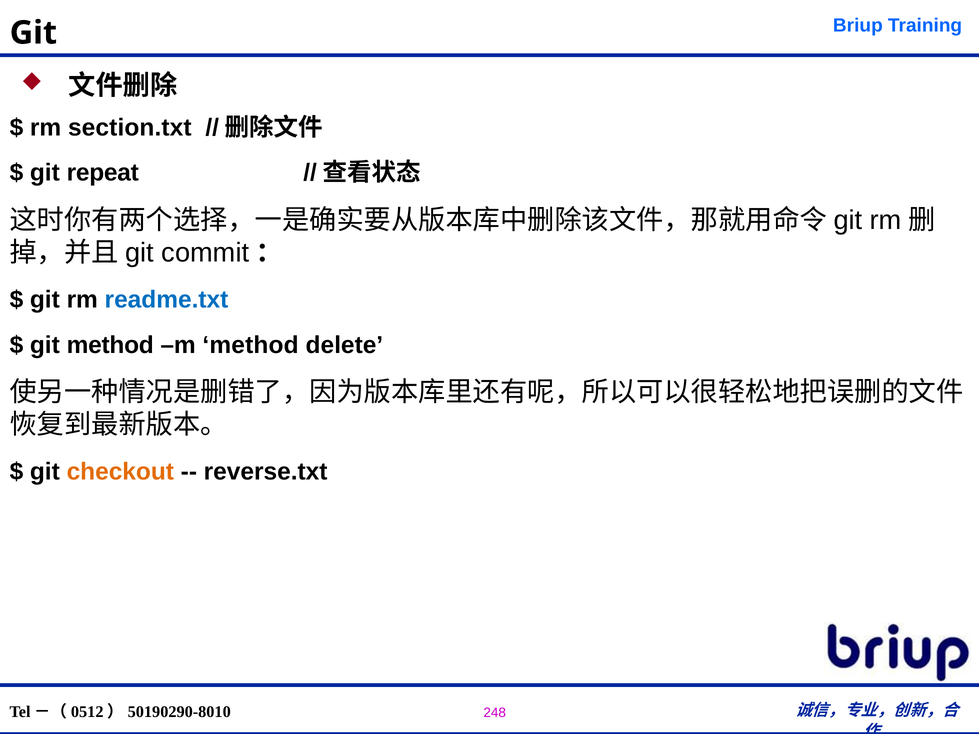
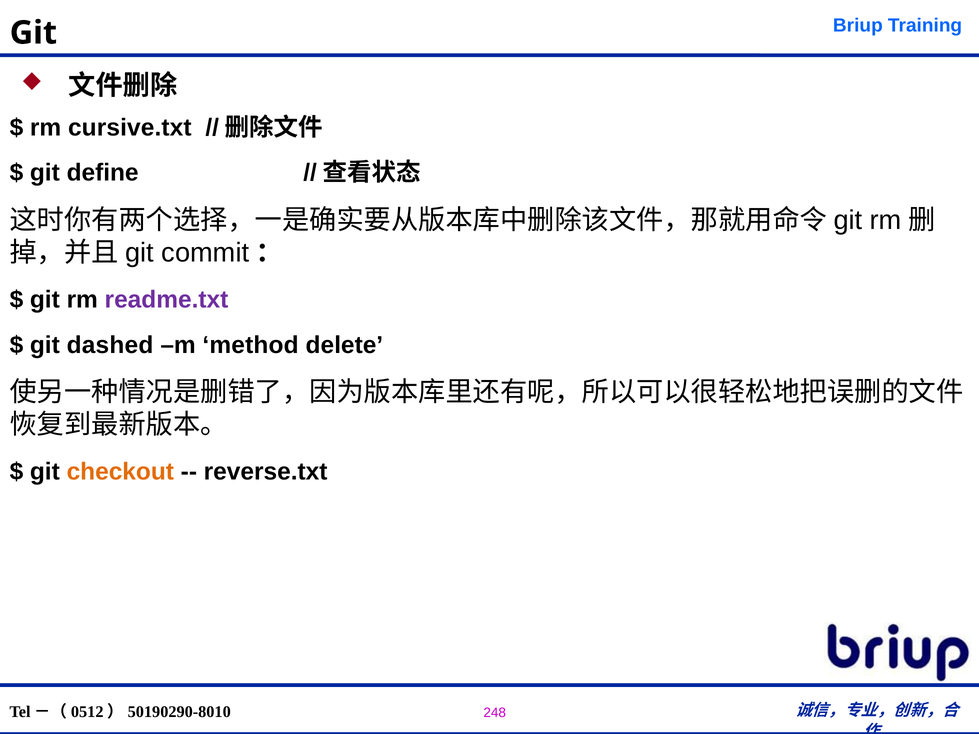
section.txt: section.txt -> cursive.txt
repeat: repeat -> define
readme.txt colour: blue -> purple
git method: method -> dashed
